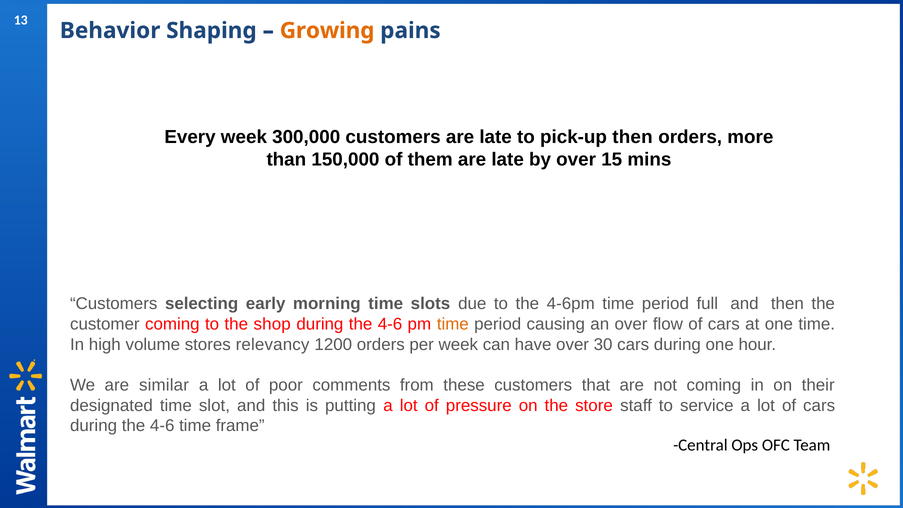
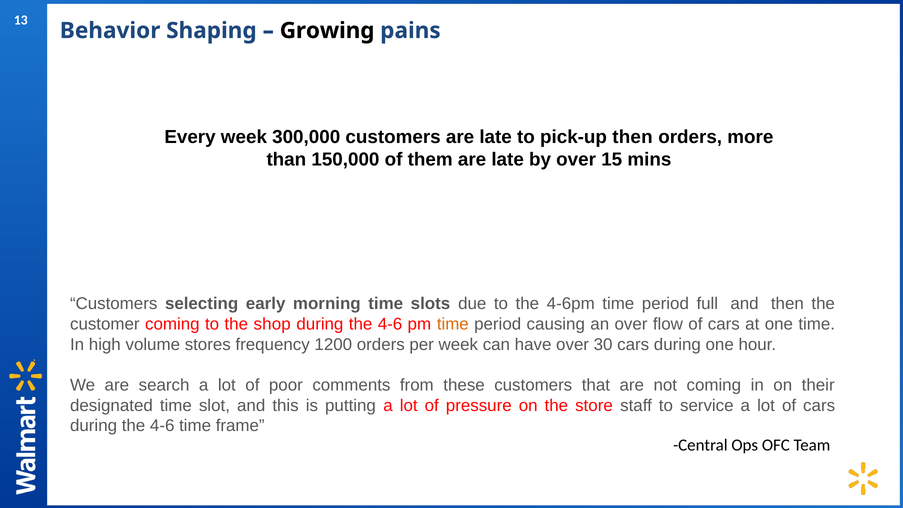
Growing colour: orange -> black
relevancy: relevancy -> frequency
similar: similar -> search
